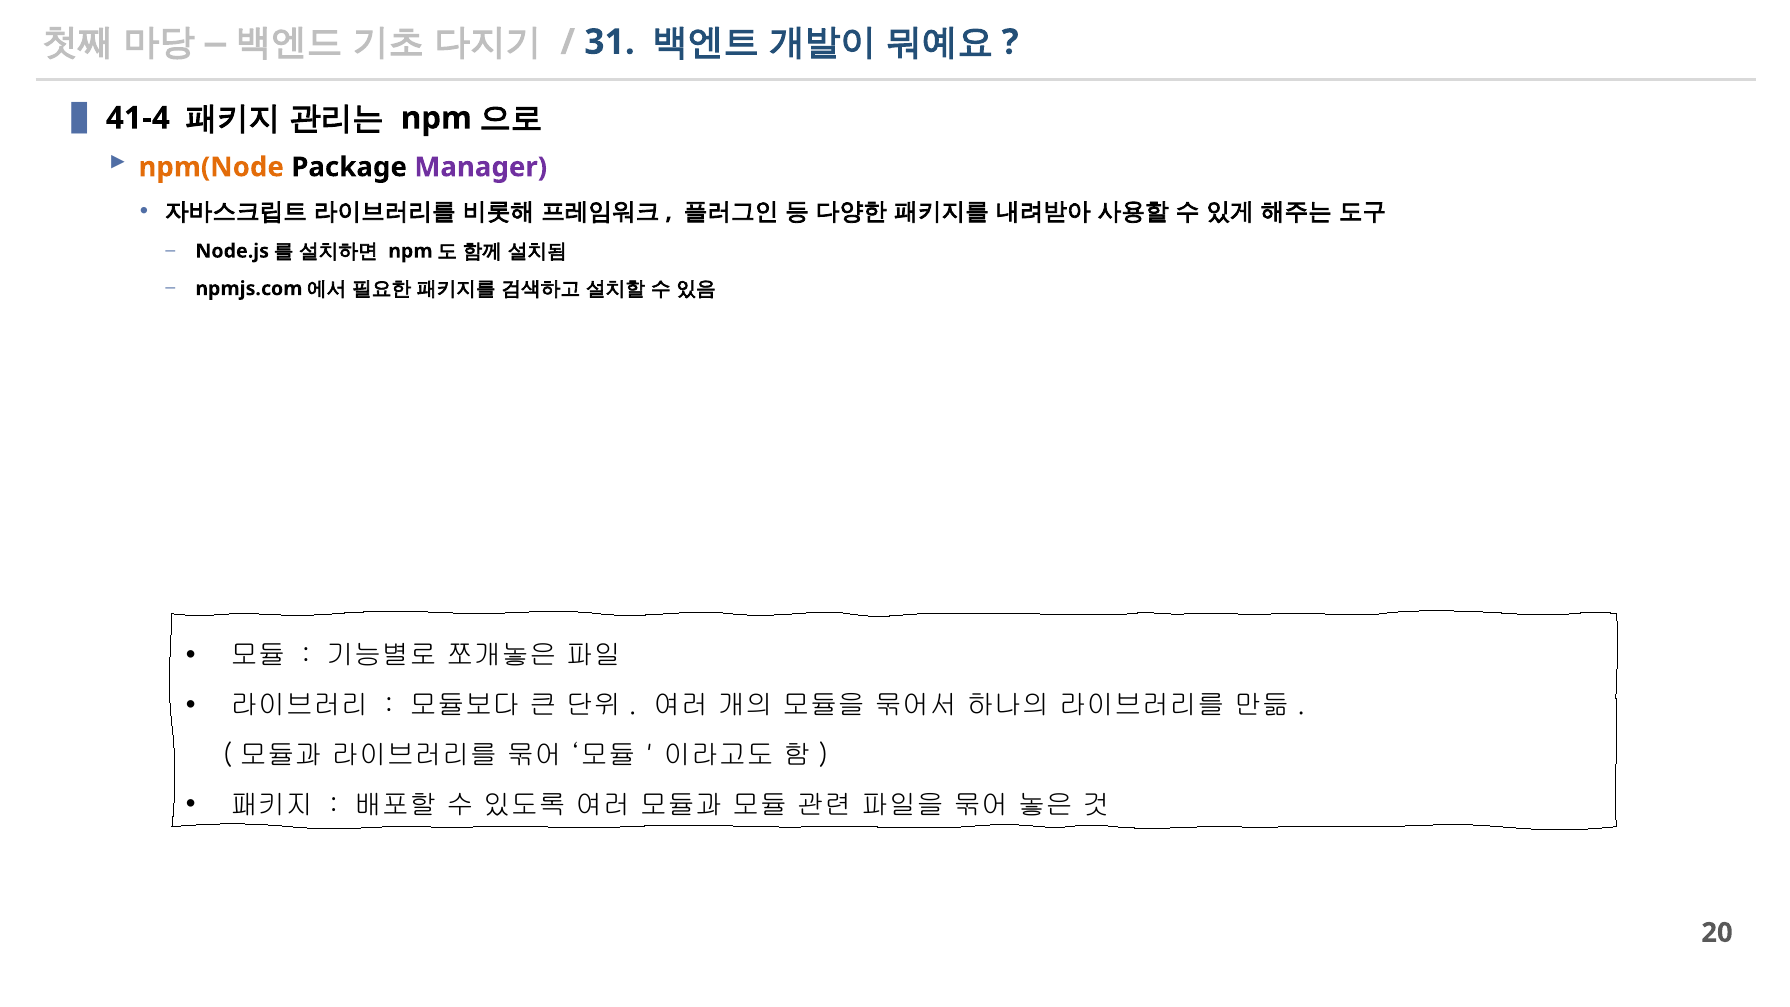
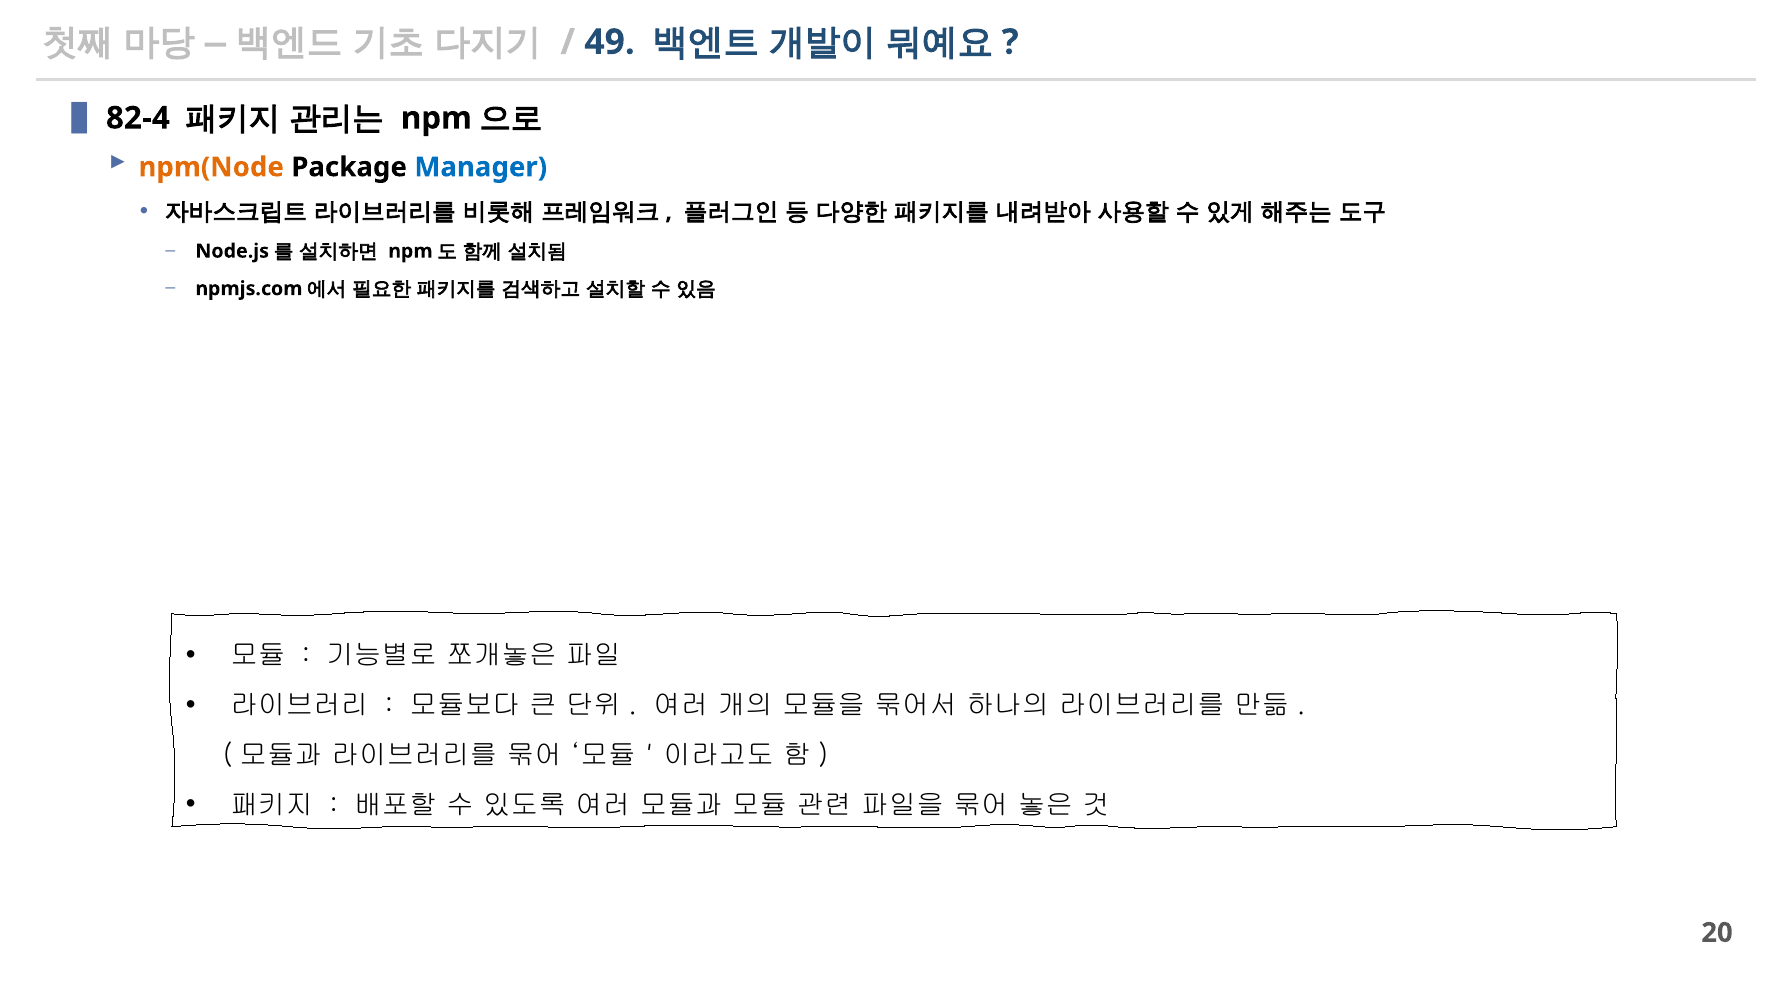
31: 31 -> 49
41-4: 41-4 -> 82-4
Manager colour: purple -> blue
